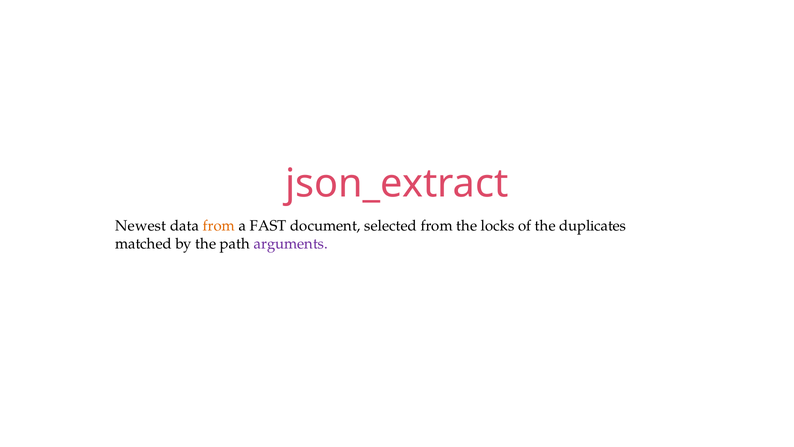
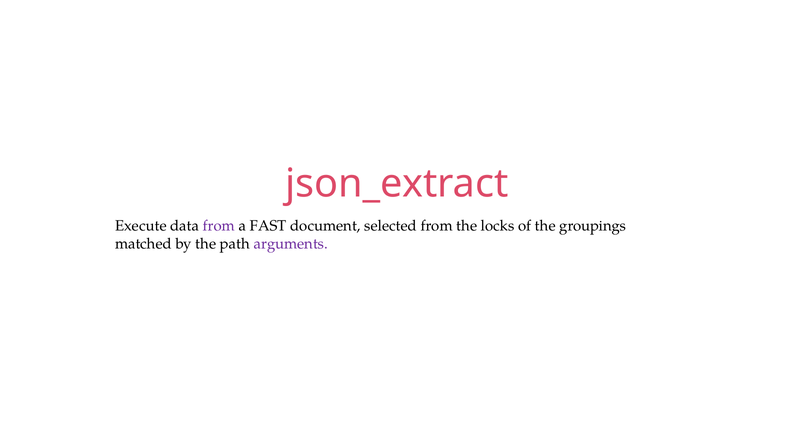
Newest: Newest -> Execute
from at (219, 226) colour: orange -> purple
duplicates: duplicates -> groupings
